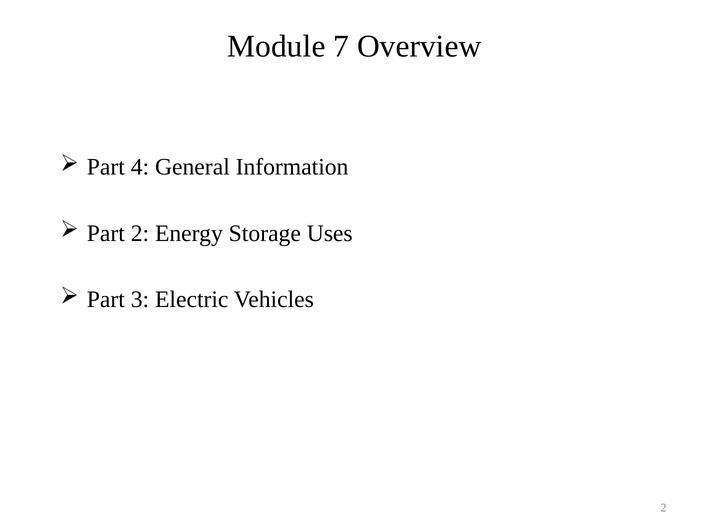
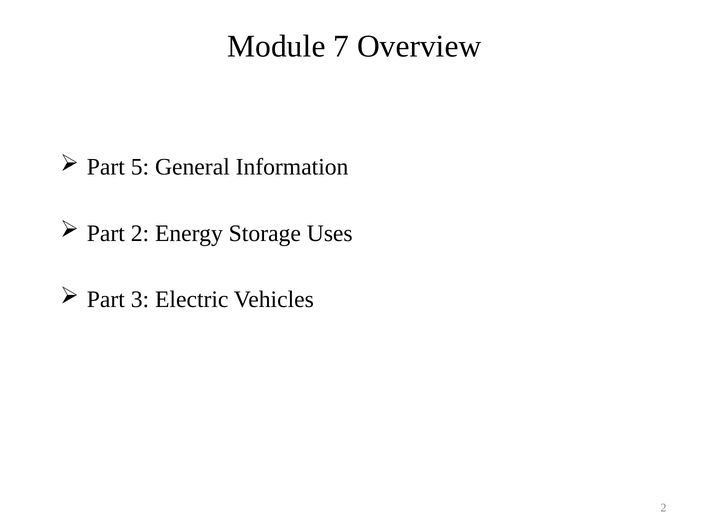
4: 4 -> 5
